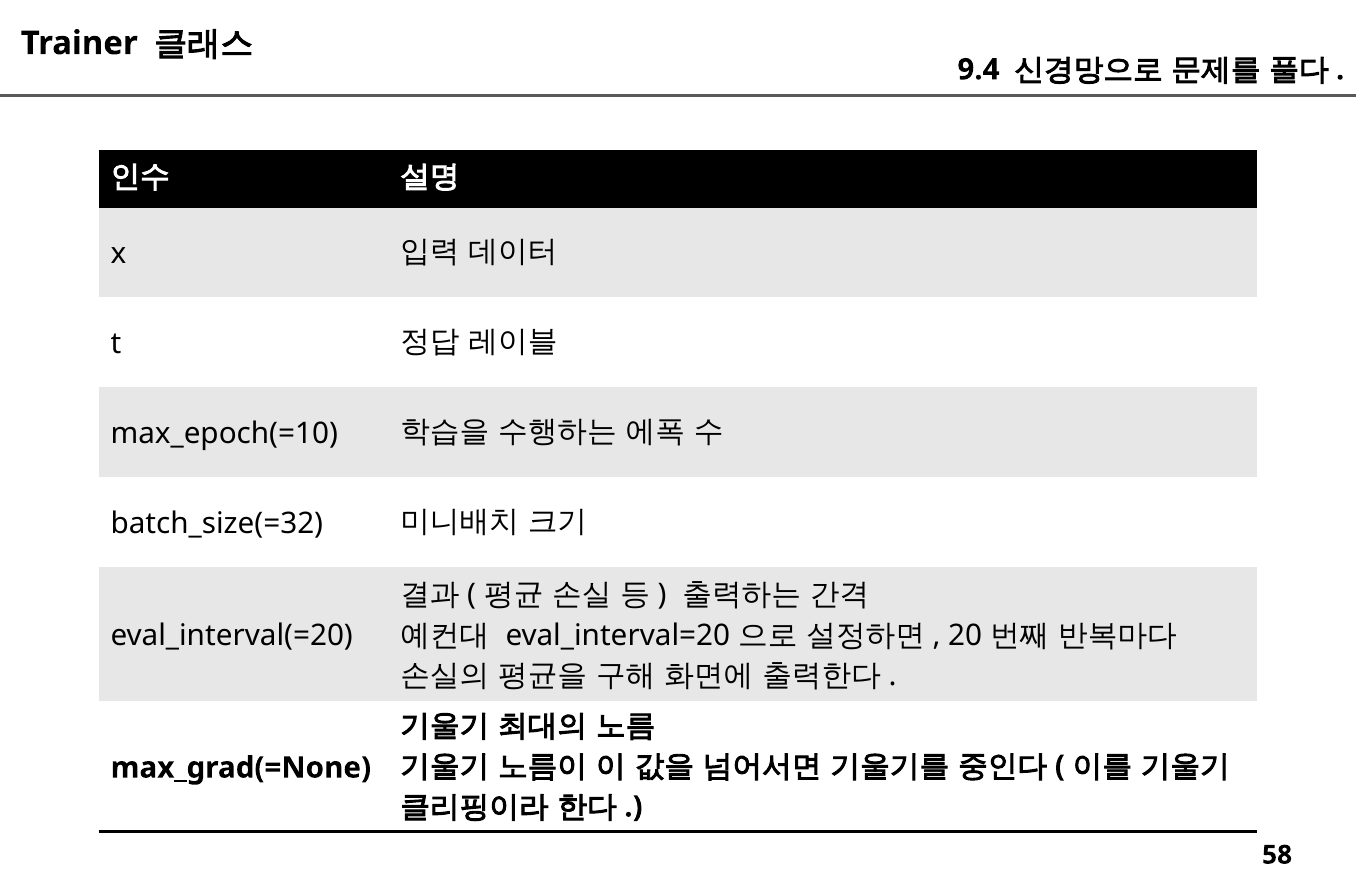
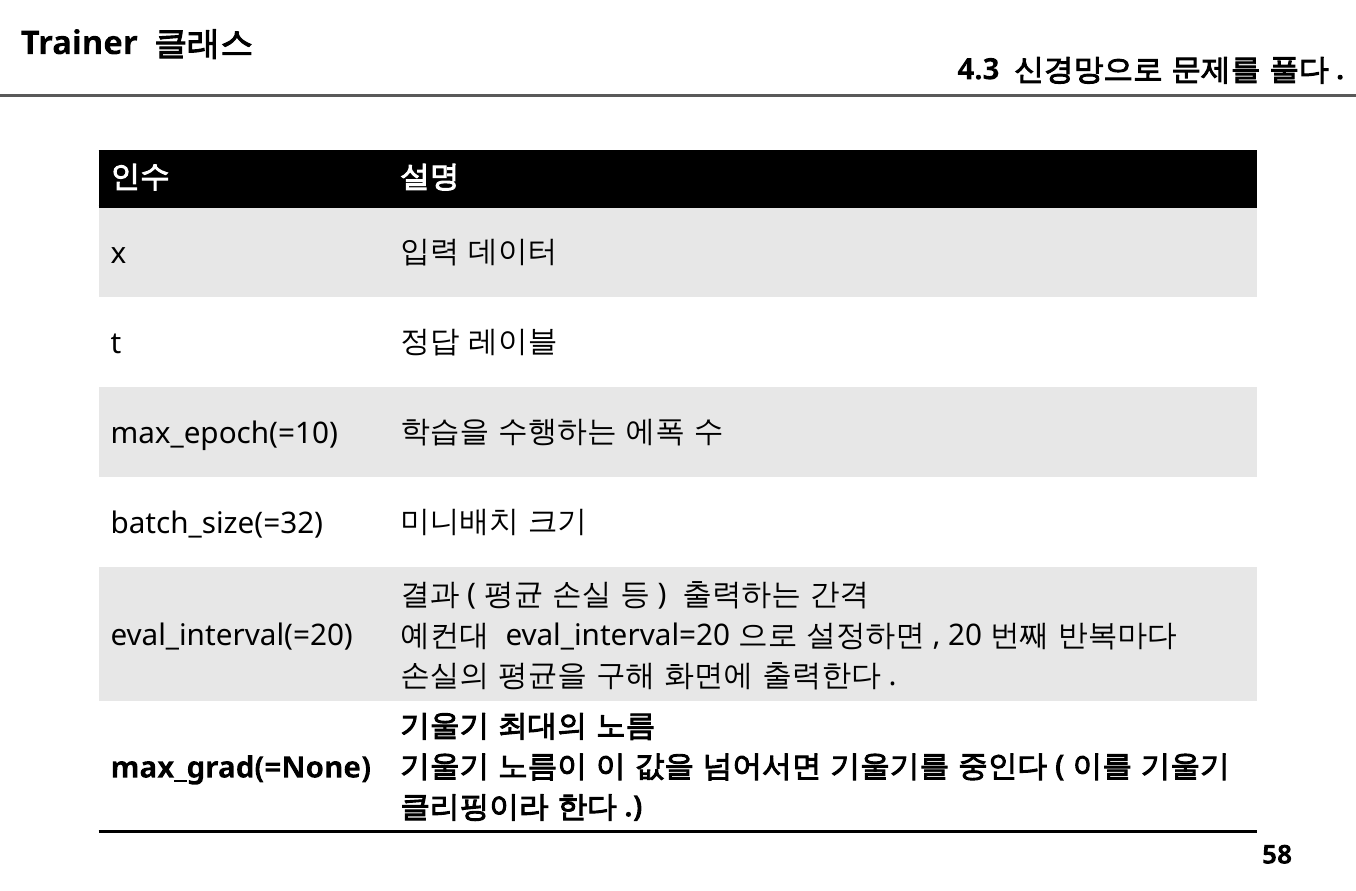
9.4: 9.4 -> 4.3
